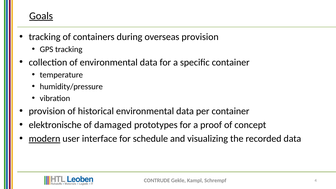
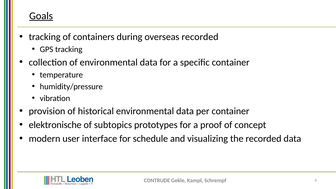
overseas provision: provision -> recorded
damaged: damaged -> subtopics
modern underline: present -> none
